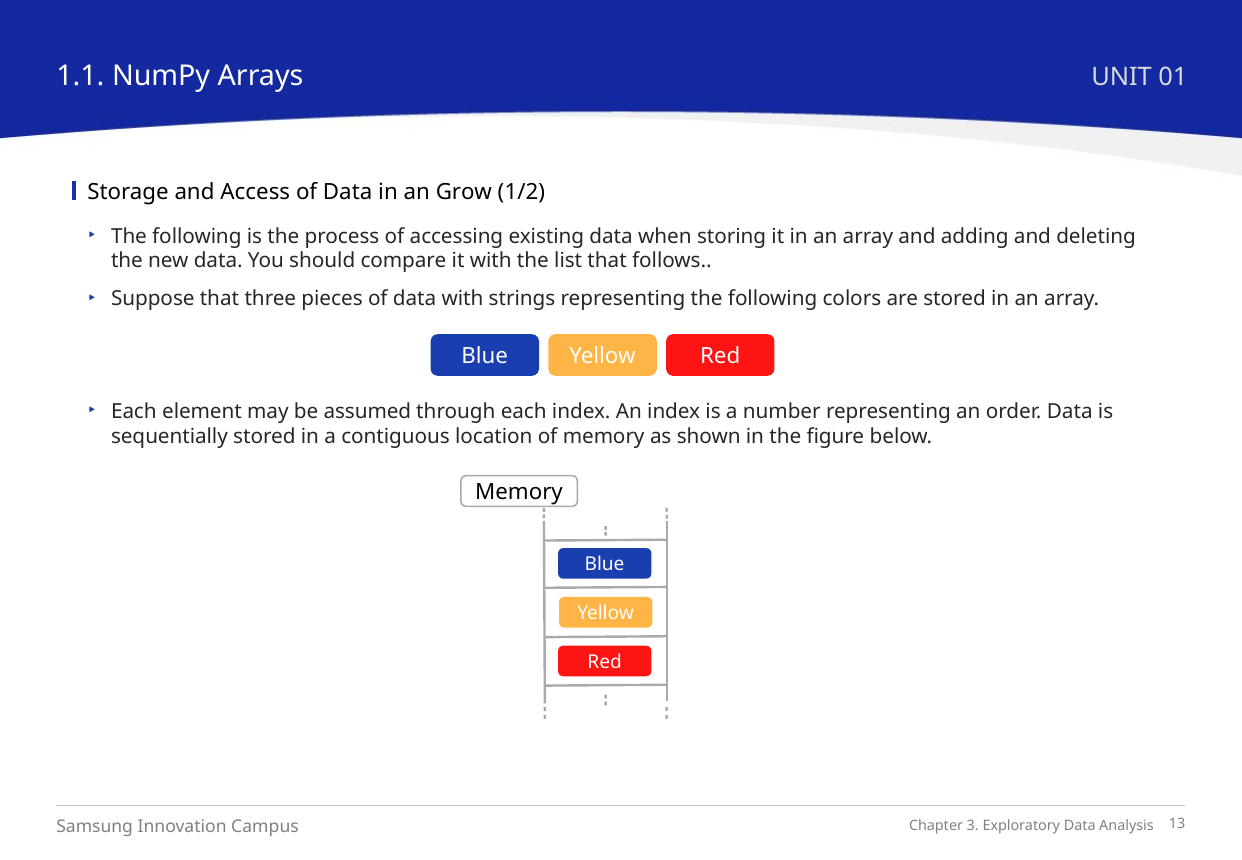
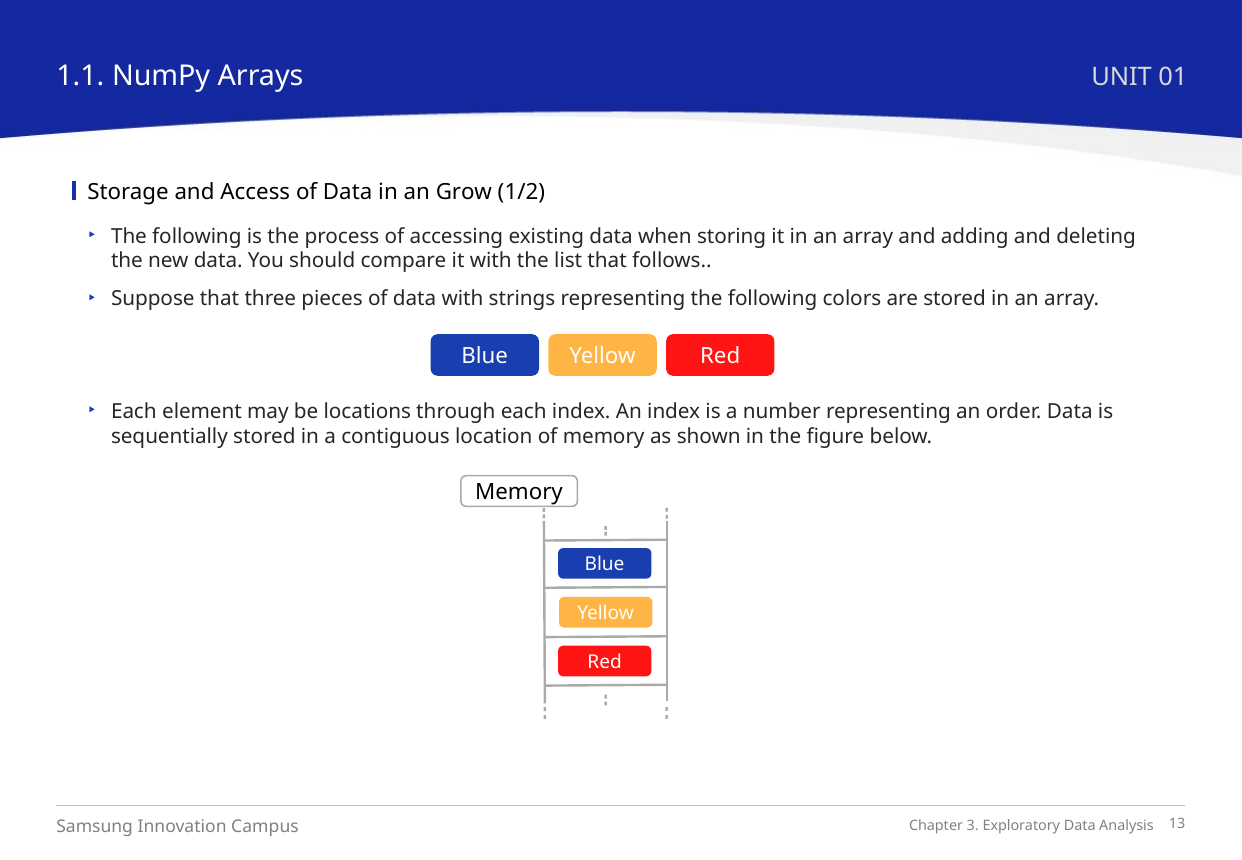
assumed: assumed -> locations
